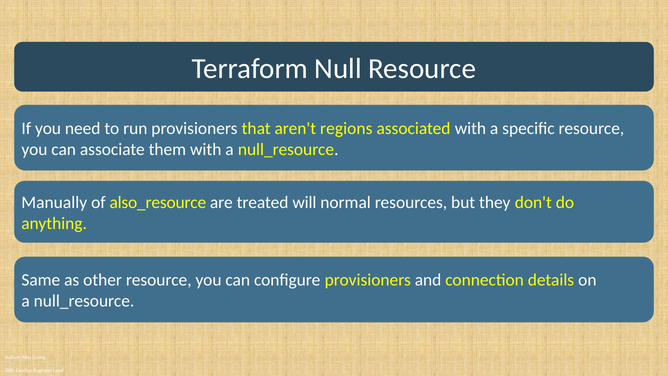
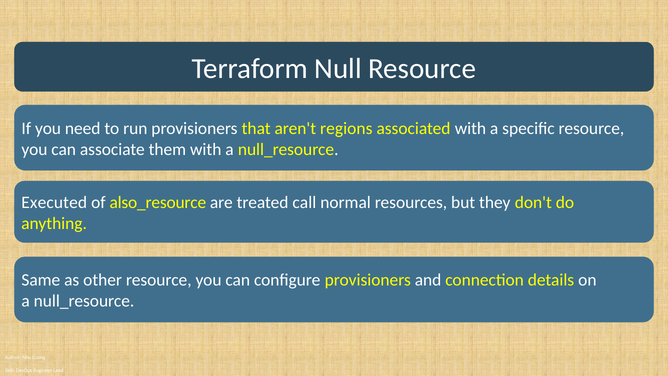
Manually: Manually -> Executed
will: will -> call
